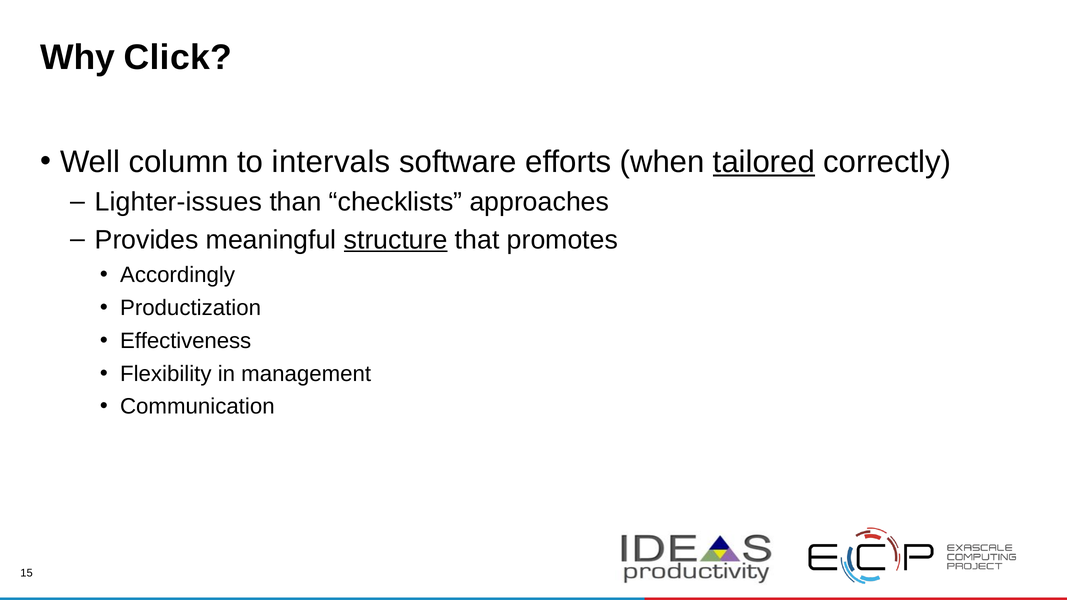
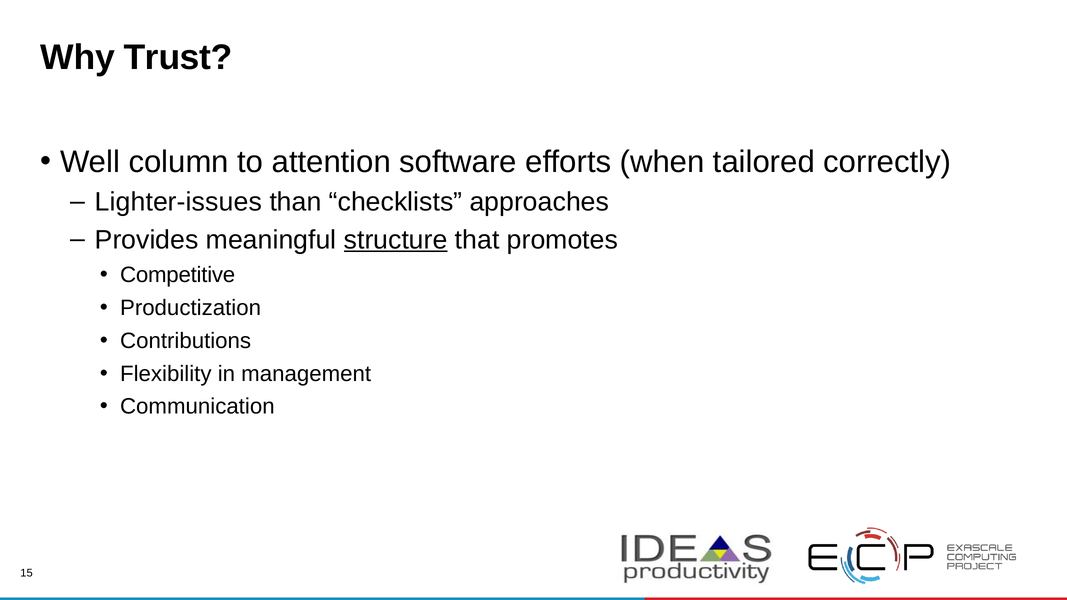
Click: Click -> Trust
intervals: intervals -> attention
tailored underline: present -> none
Accordingly: Accordingly -> Competitive
Effectiveness: Effectiveness -> Contributions
